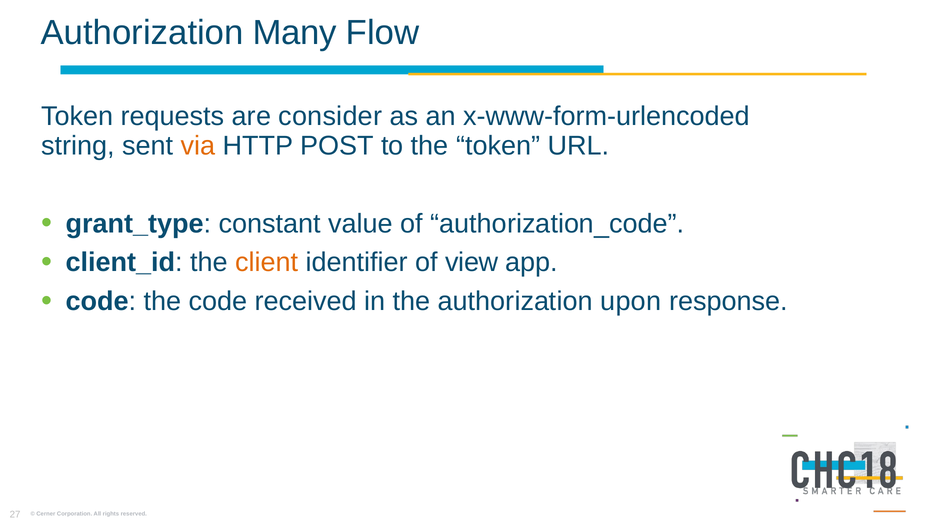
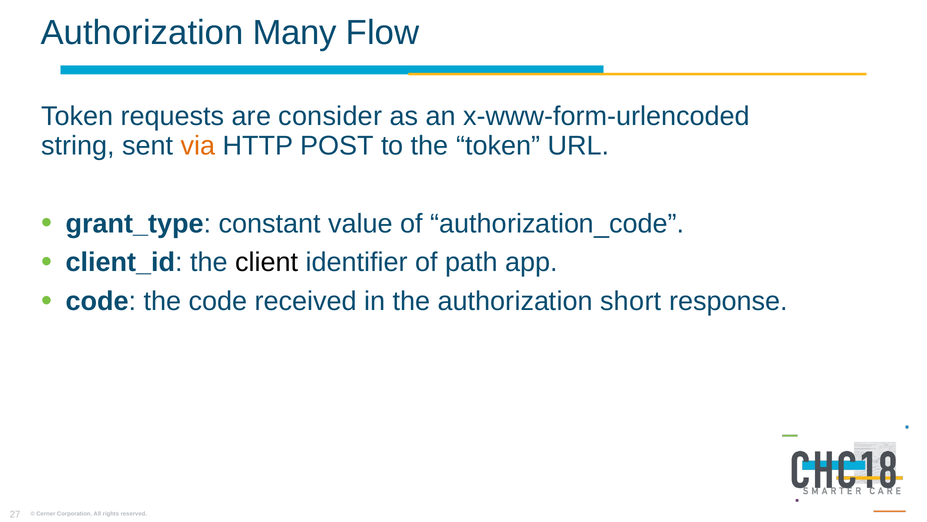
client colour: orange -> black
view: view -> path
upon: upon -> short
